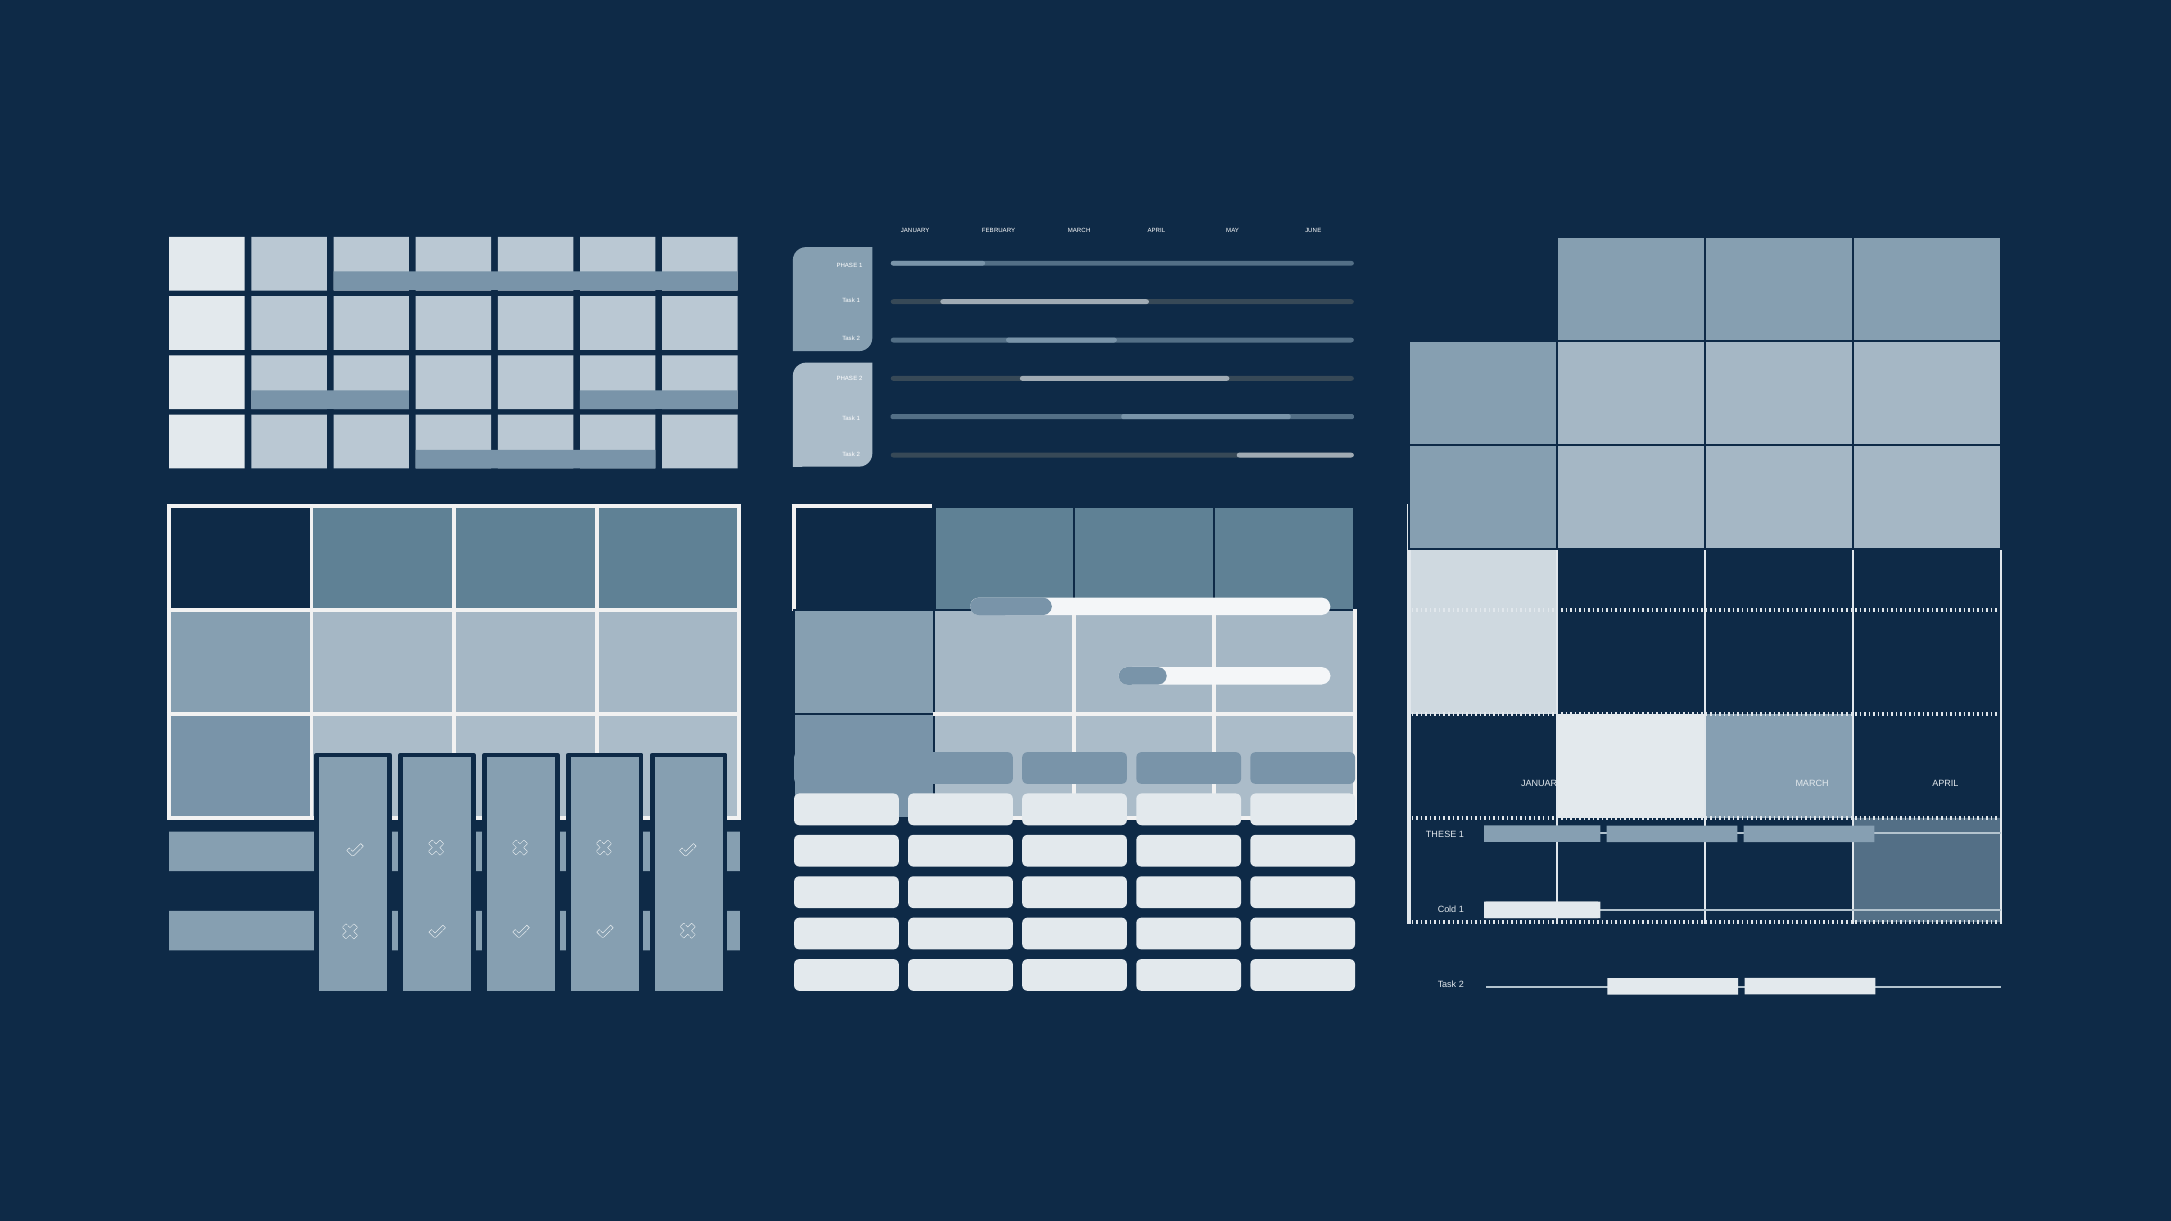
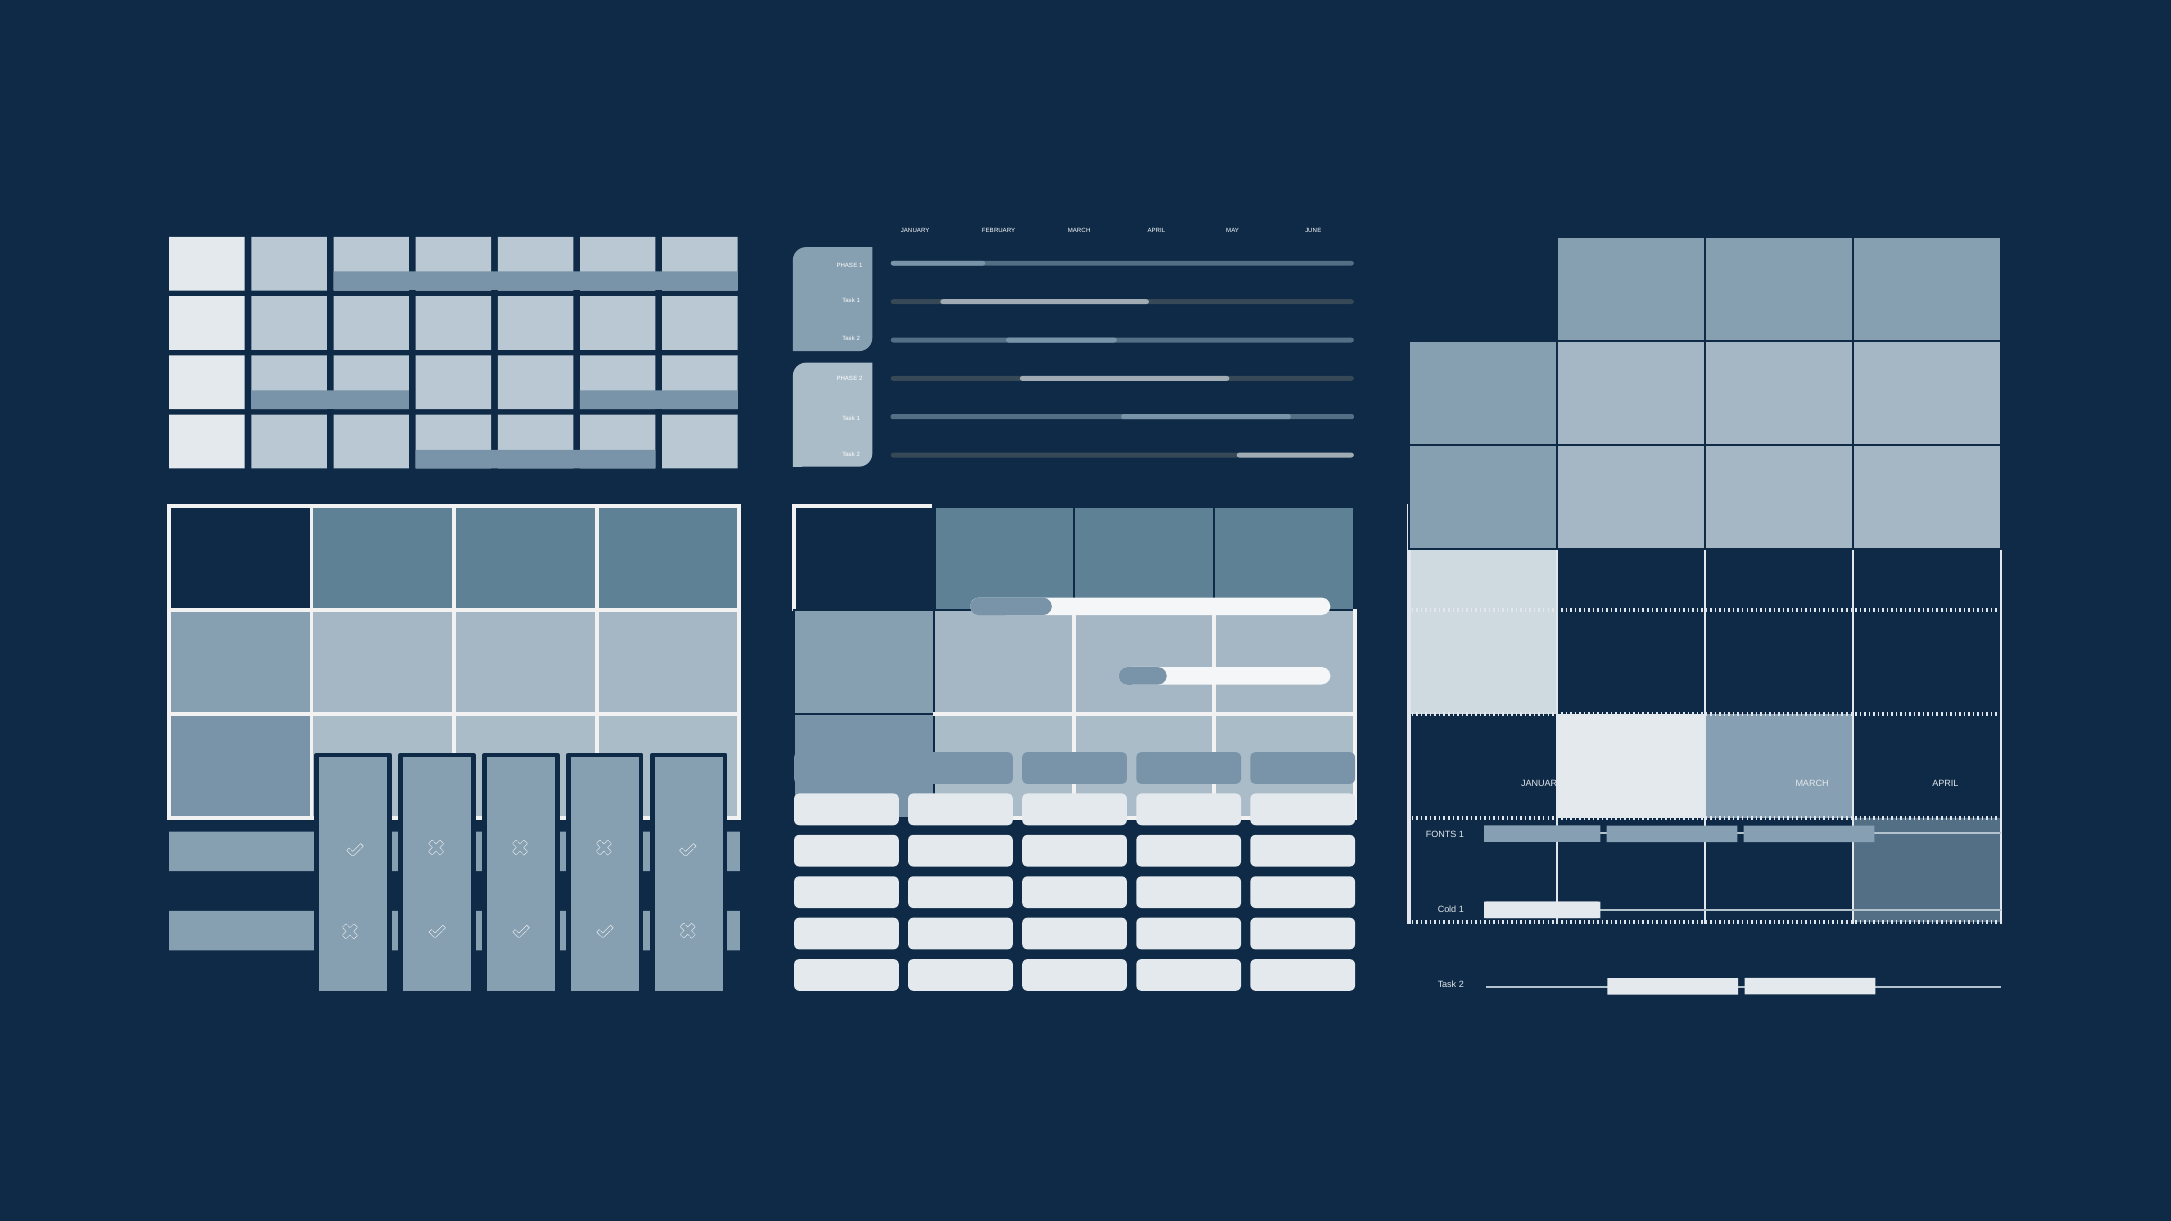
THESE: THESE -> FONTS
